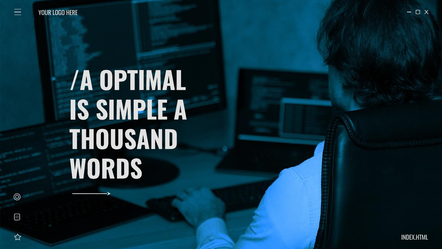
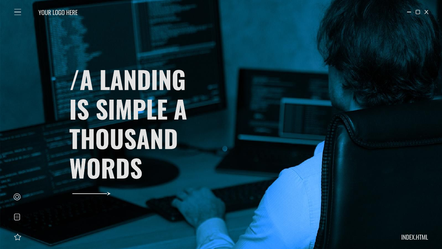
OPTIMAL: OPTIMAL -> LANDING
